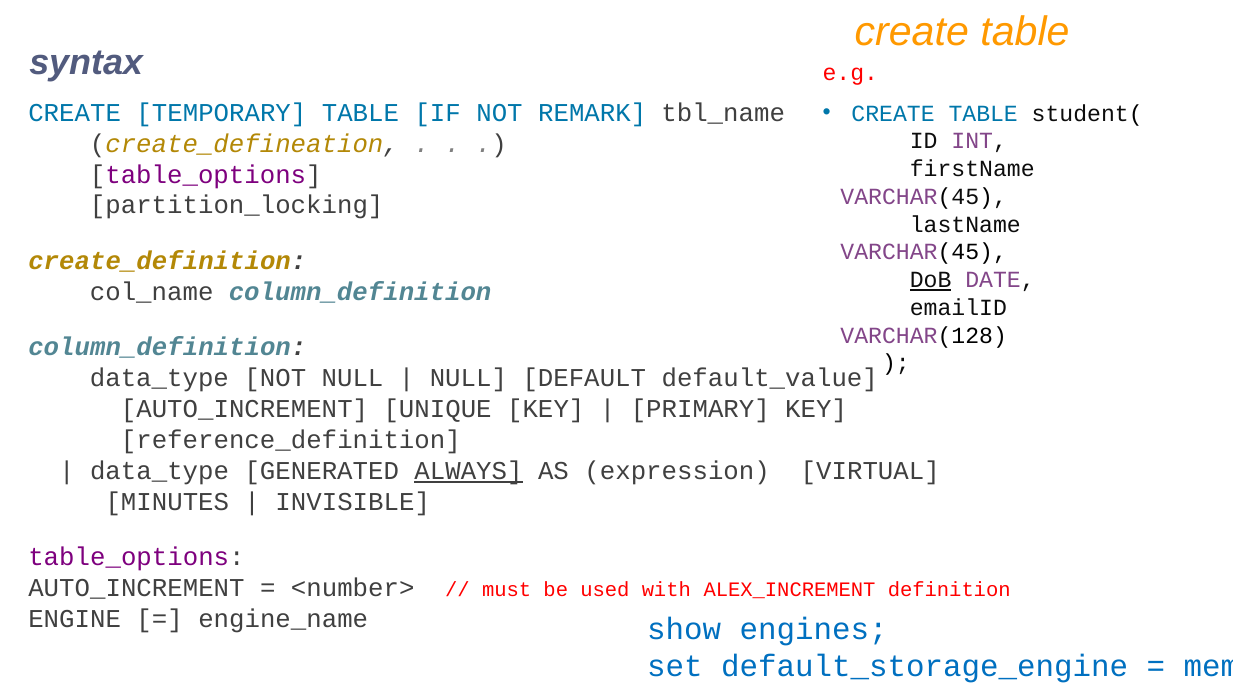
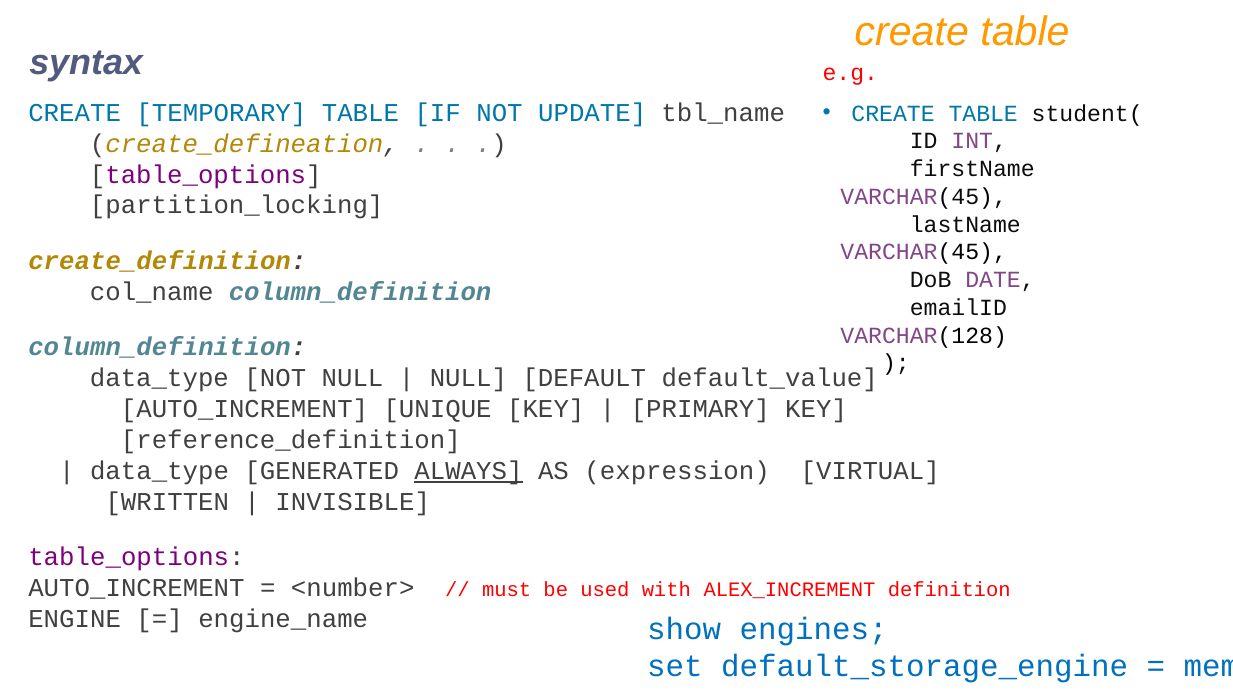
REMARK: REMARK -> UPDATE
DoB underline: present -> none
MINUTES: MINUTES -> WRITTEN
